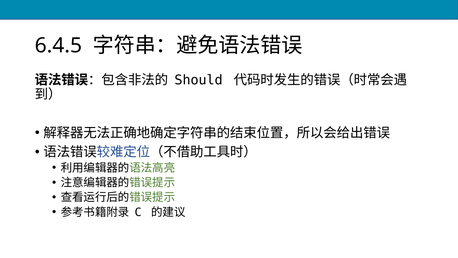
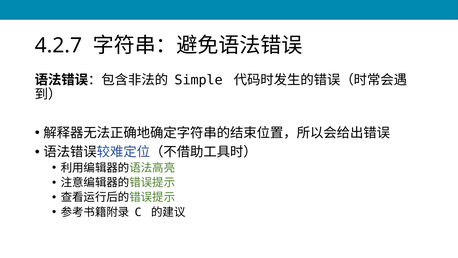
6.4.5: 6.4.5 -> 4.2.7
Should: Should -> Simple
